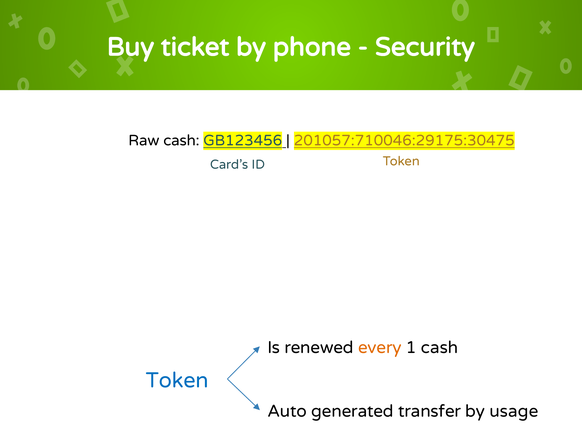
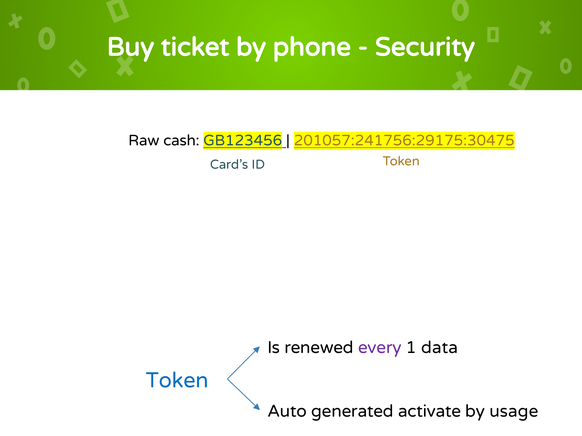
201057:710046:29175:30475: 201057:710046:29175:30475 -> 201057:241756:29175:30475
every colour: orange -> purple
1 cash: cash -> data
transfer: transfer -> activate
